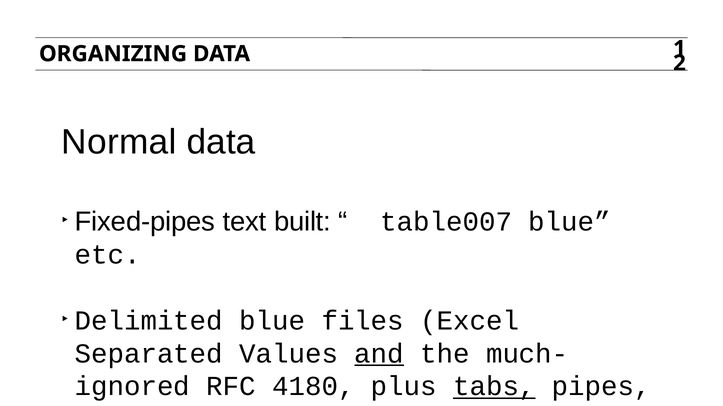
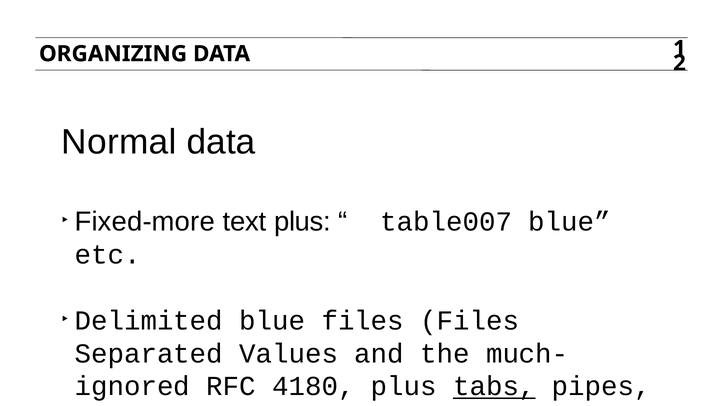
Fixed-pipes: Fixed-pipes -> Fixed-more
text built: built -> plus
files Excel: Excel -> Files
and at (379, 353) underline: present -> none
